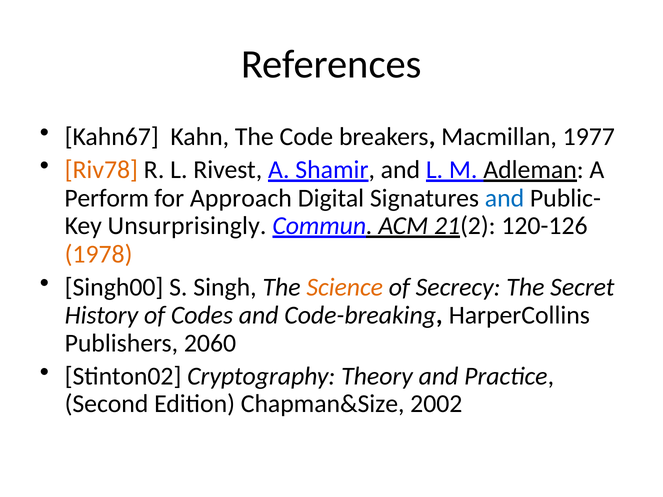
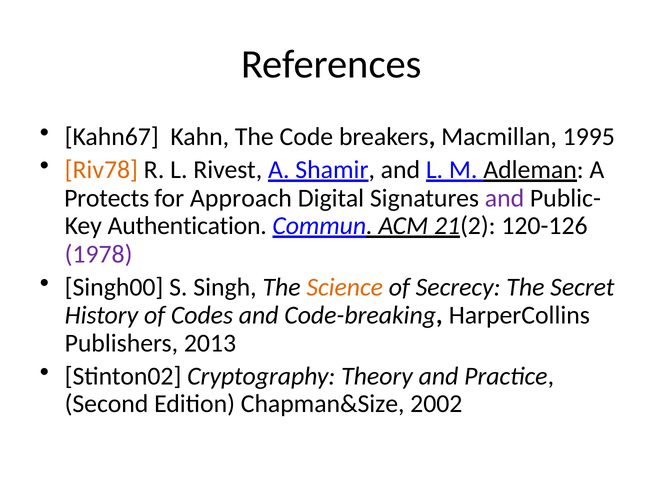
1977: 1977 -> 1995
Perform: Perform -> Protects
and at (505, 198) colour: blue -> purple
Unsurprisingly: Unsurprisingly -> Authentication
1978 colour: orange -> purple
2060: 2060 -> 2013
